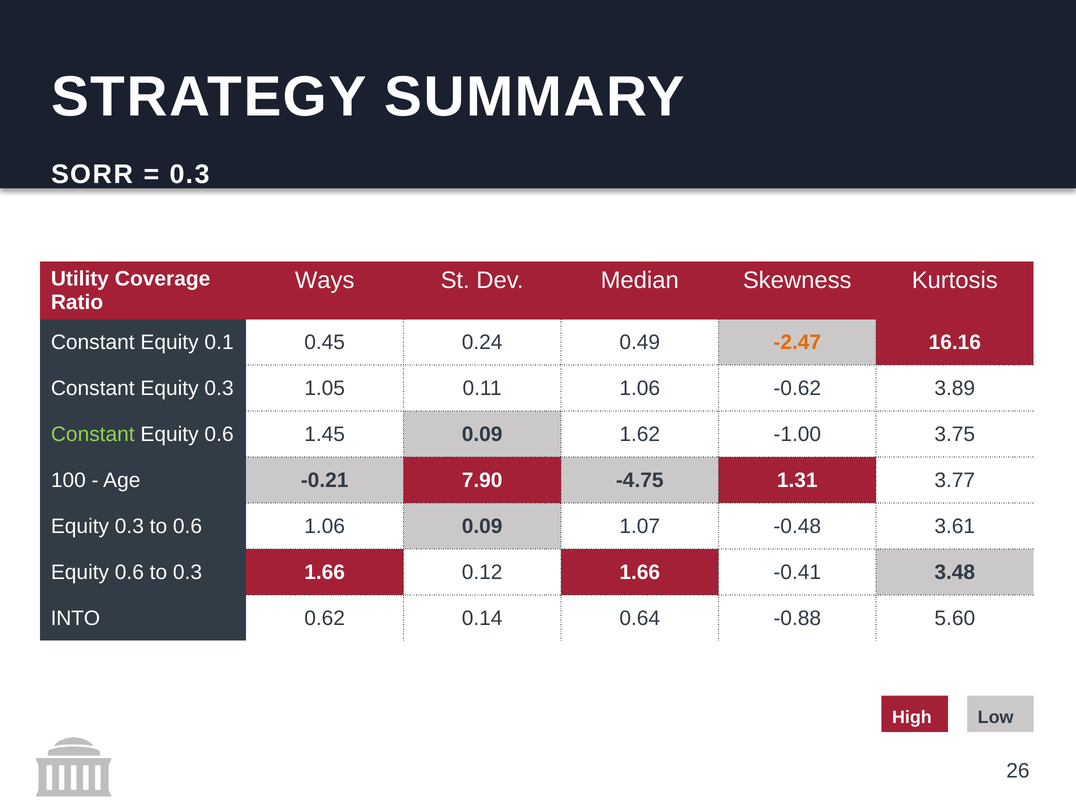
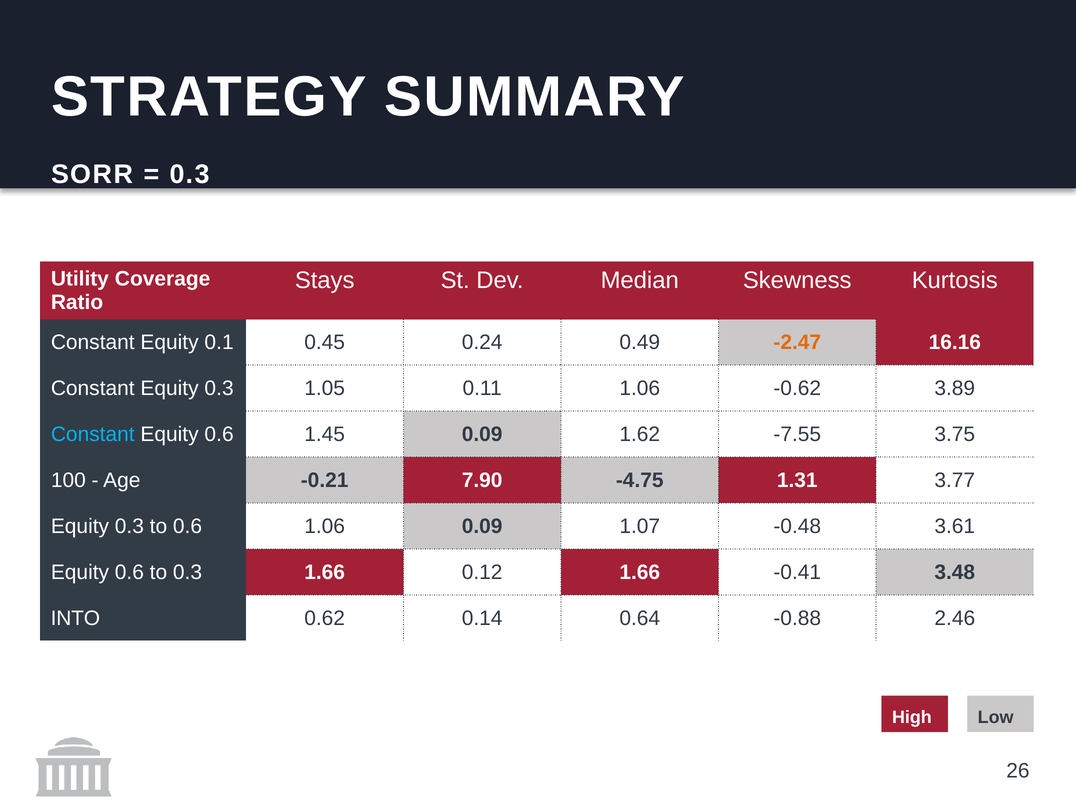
Ways: Ways -> Stays
Constant at (93, 434) colour: light green -> light blue
-1.00: -1.00 -> -7.55
5.60: 5.60 -> 2.46
